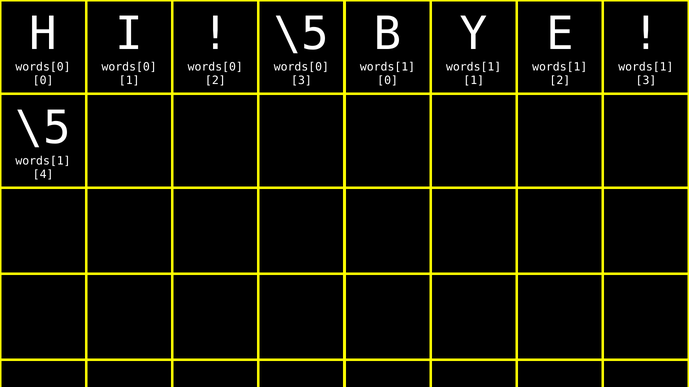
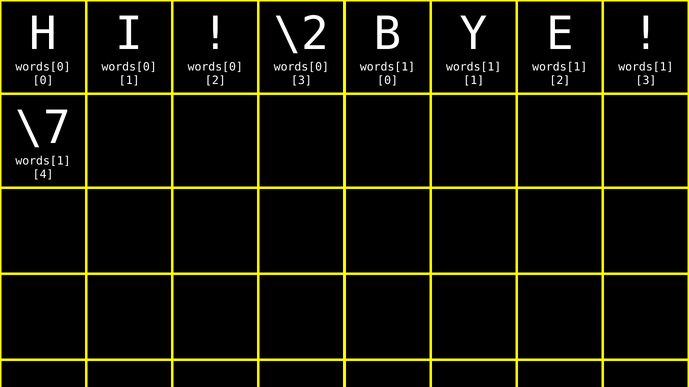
\5 at (301, 34): \5 -> \2
\5 at (43, 128): \5 -> \7
